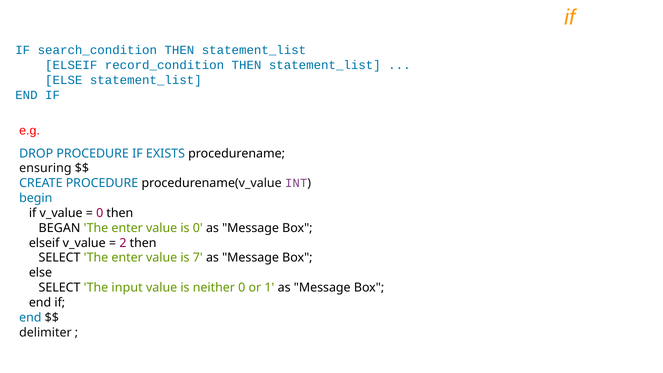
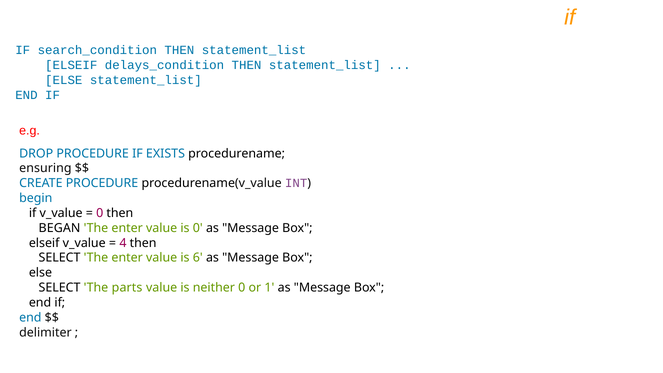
record_condition: record_condition -> delays_condition
2: 2 -> 4
7: 7 -> 6
input: input -> parts
